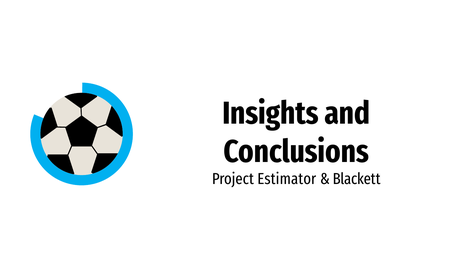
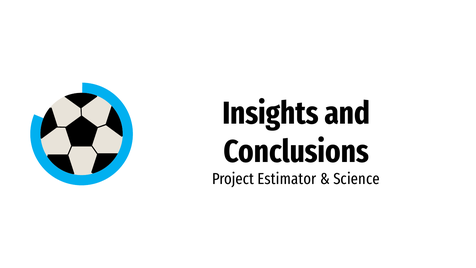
Blackett: Blackett -> Science
